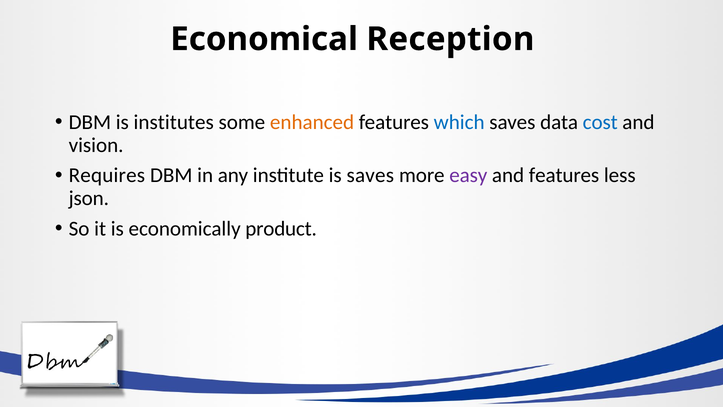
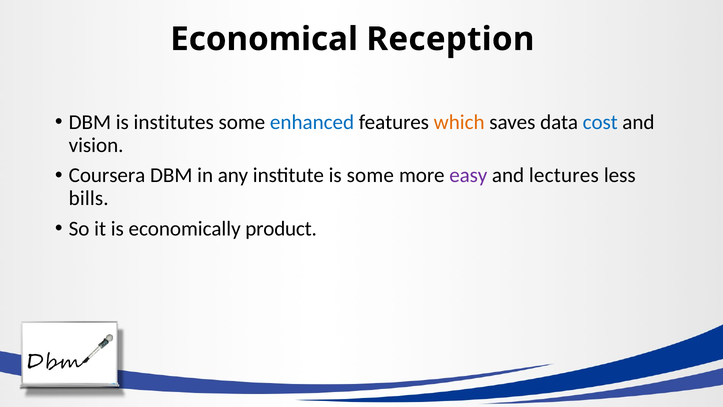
enhanced colour: orange -> blue
which colour: blue -> orange
Requires: Requires -> Coursera
is saves: saves -> some
and features: features -> lectures
json: json -> bills
